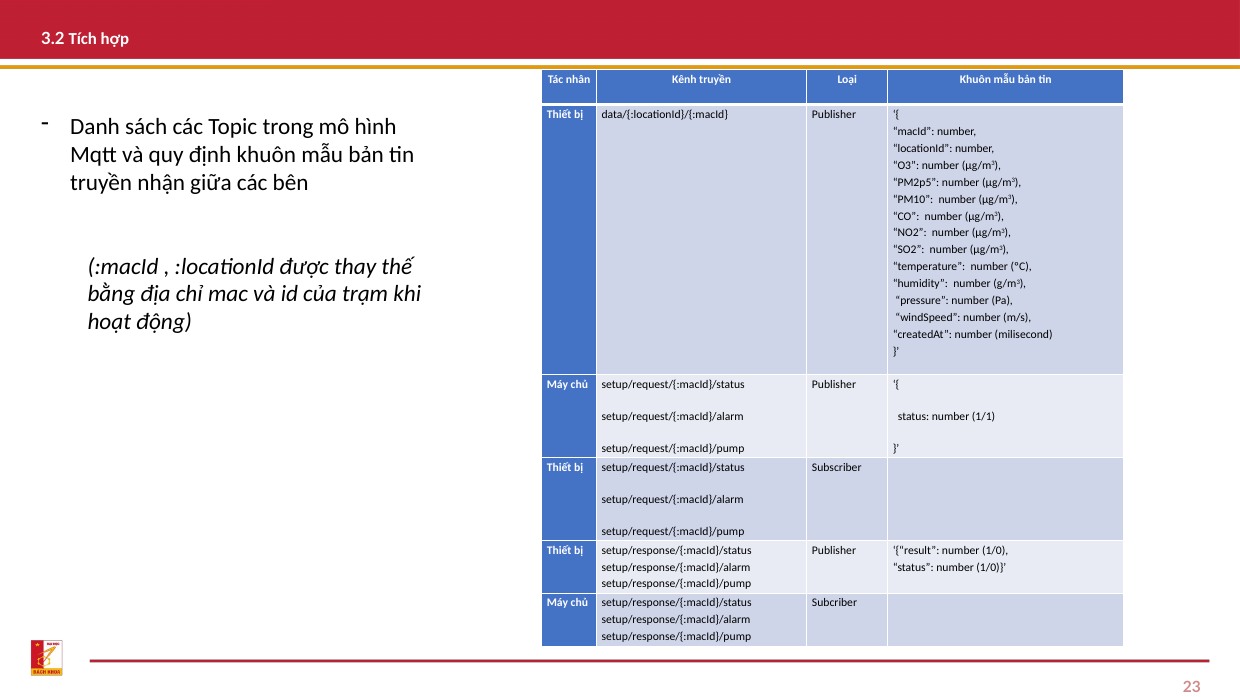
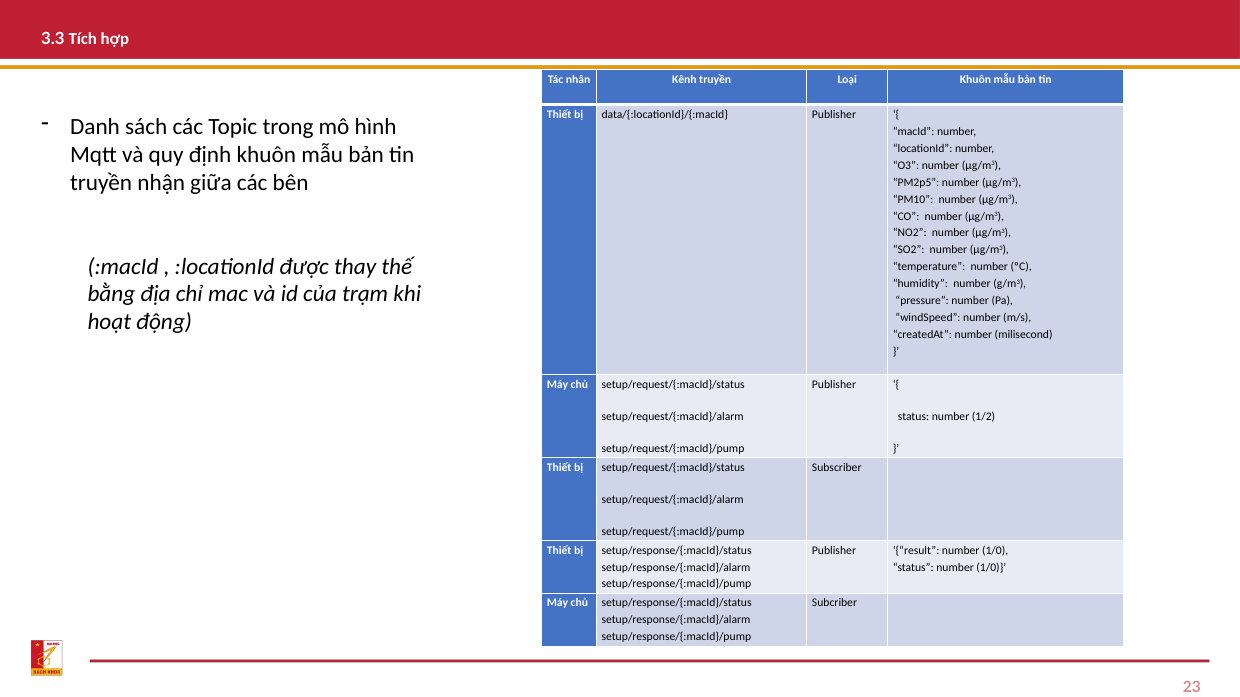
3.2: 3.2 -> 3.3
1/1: 1/1 -> 1/2
